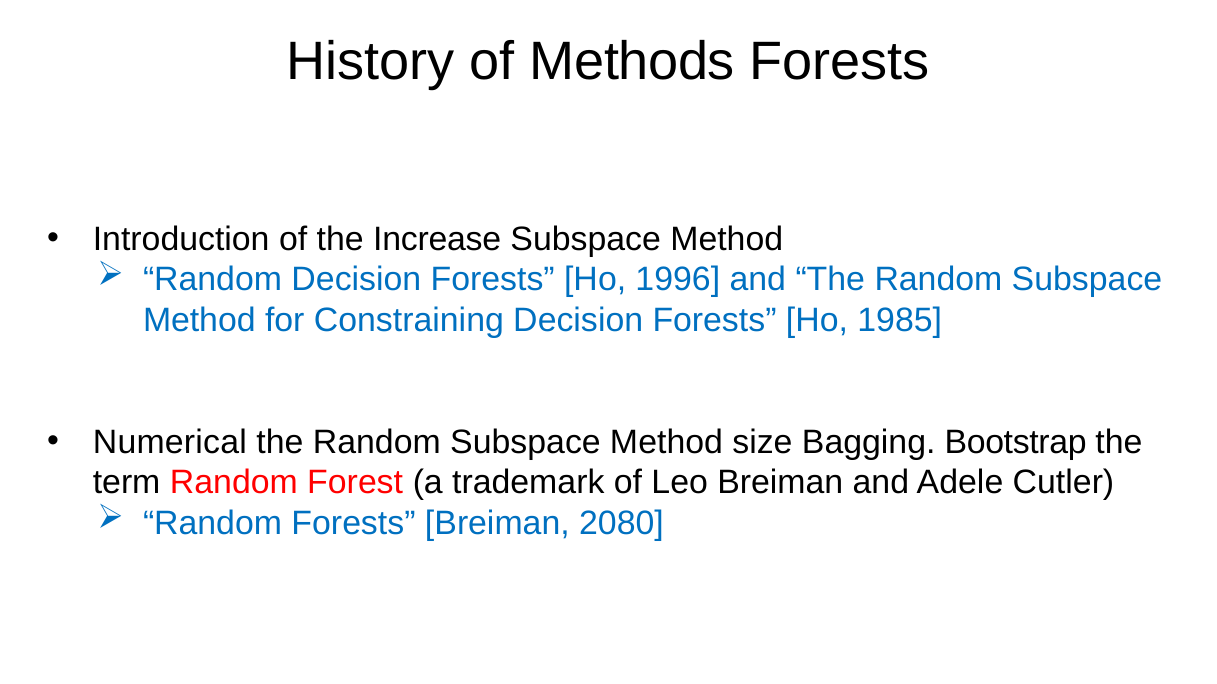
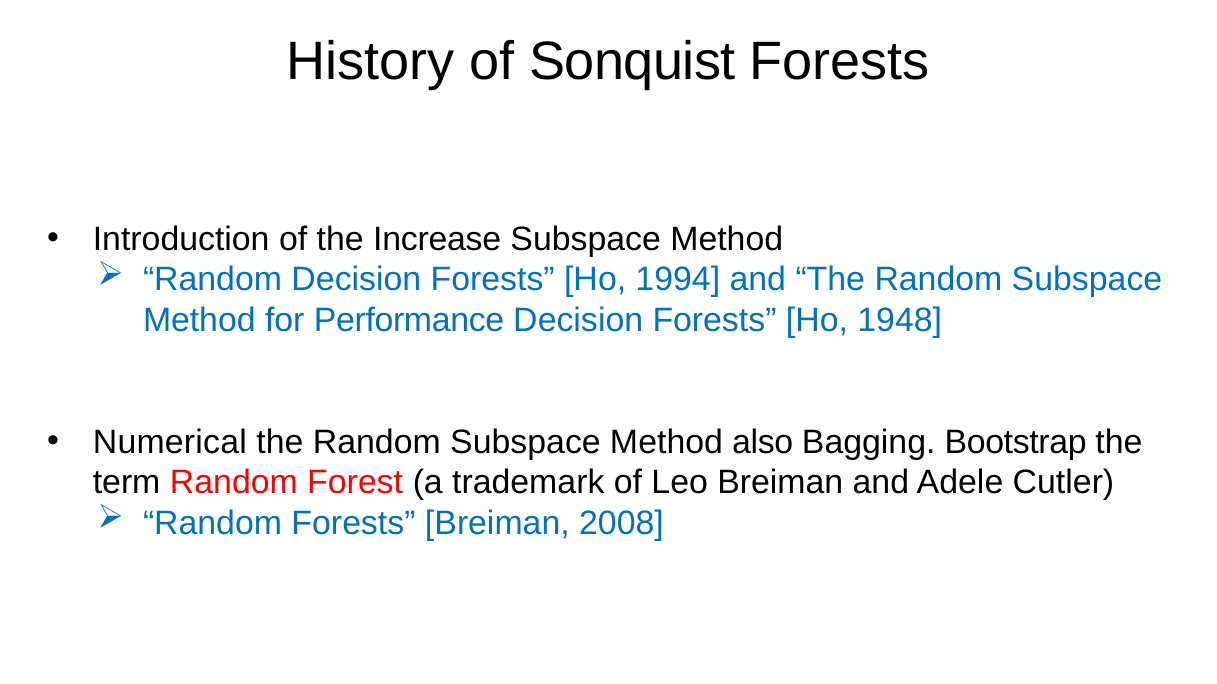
Methods: Methods -> Sonquist
1996: 1996 -> 1994
Constraining: Constraining -> Performance
1985: 1985 -> 1948
size: size -> also
2080: 2080 -> 2008
